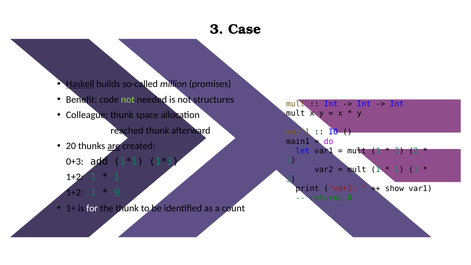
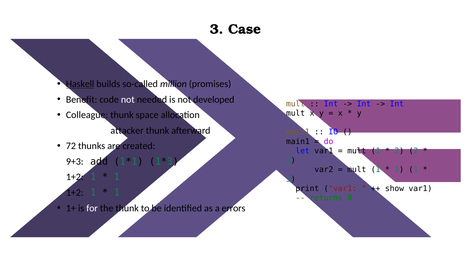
not at (128, 99) colour: light green -> white
structures: structures -> developed
reached: reached -> attacker
20: 20 -> 72
are underline: present -> none
0+3: 0+3 -> 9+3
9 at (117, 193): 9 -> 1
count: count -> errors
